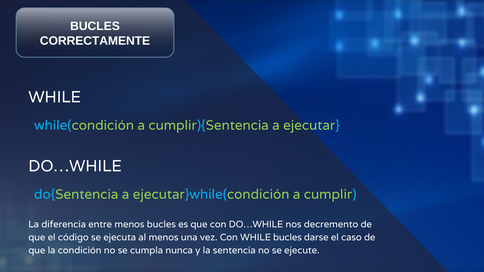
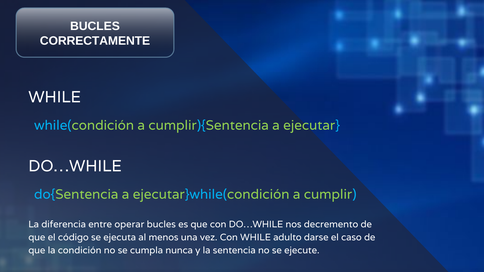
entre menos: menos -> operar
WHILE bucles: bucles -> adulto
